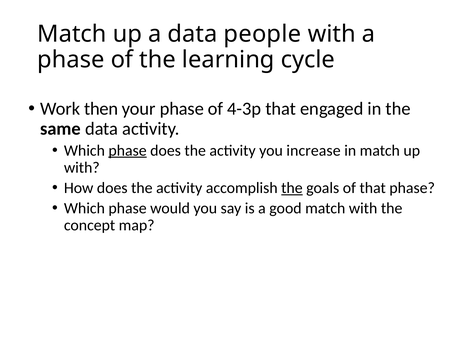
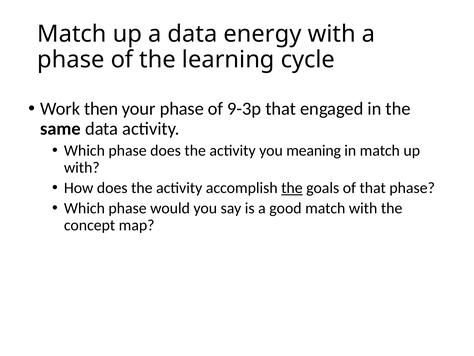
people: people -> energy
4-3p: 4-3p -> 9-3p
phase at (128, 150) underline: present -> none
increase: increase -> meaning
